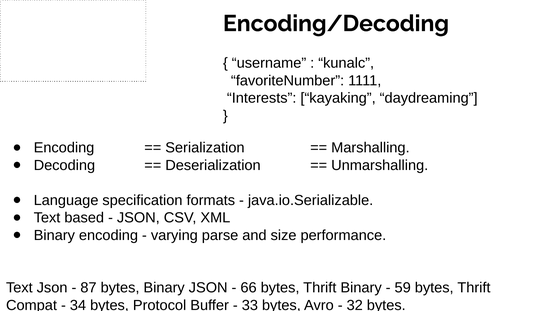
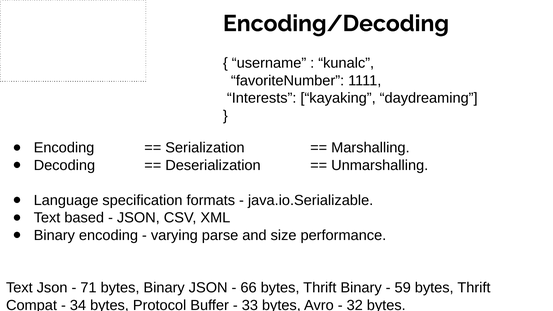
87: 87 -> 71
